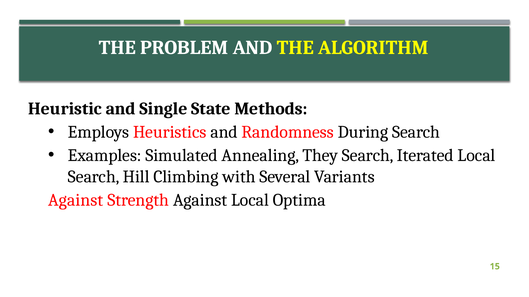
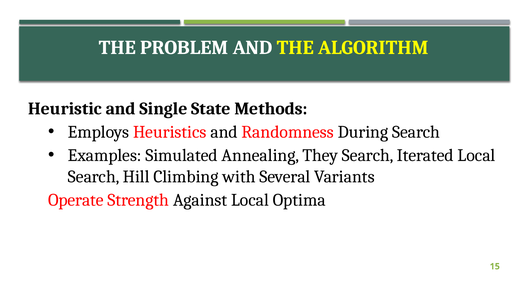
Against at (76, 200): Against -> Operate
